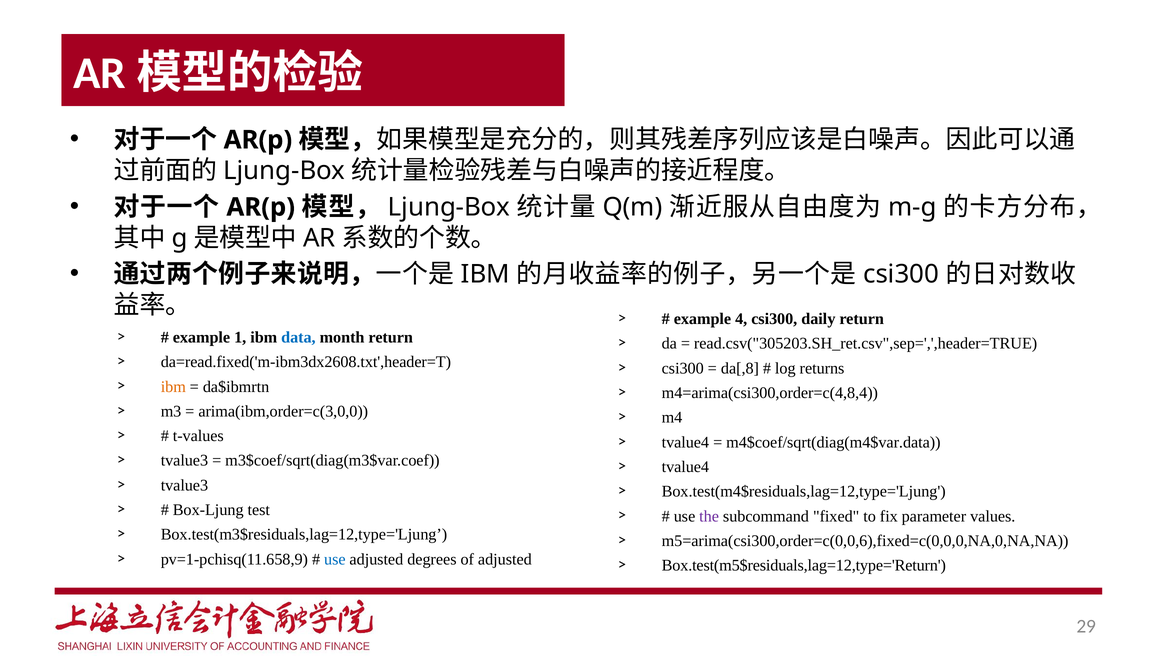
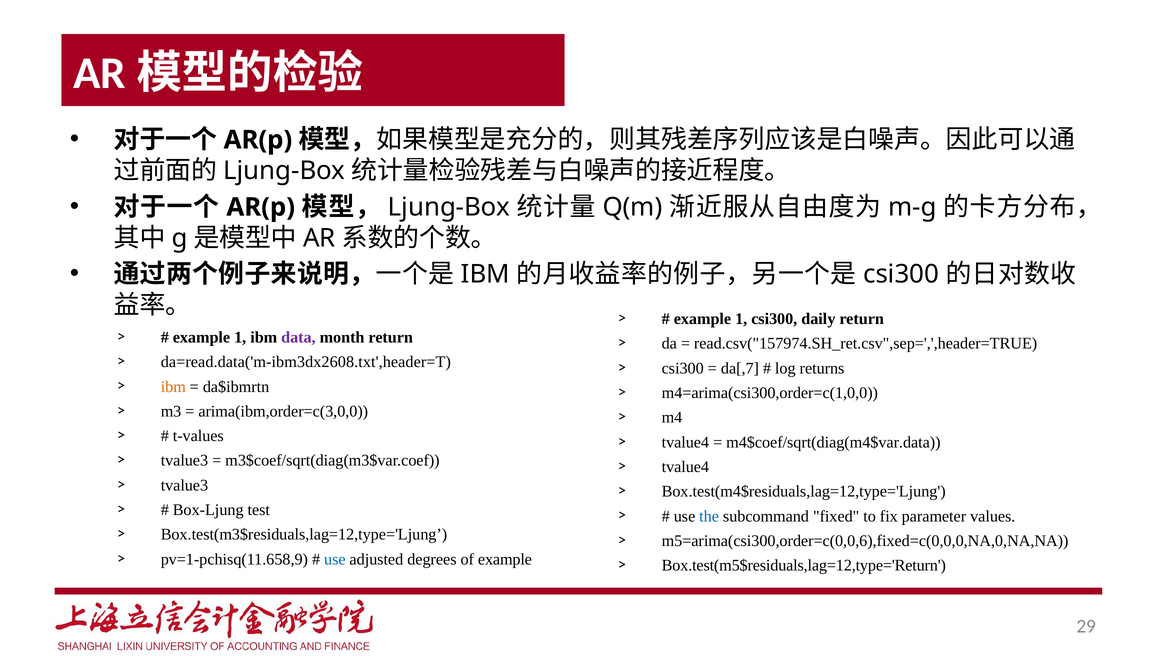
4 at (741, 319): 4 -> 1
data colour: blue -> purple
read.csv("305203.SH_ret.csv",sep=',',header=TRUE: read.csv("305203.SH_ret.csv",sep=',',header=TRUE -> read.csv("157974.SH_ret.csv",sep=',',header=TRUE
da=read.fixed('m-ibm3dx2608.txt',header=T: da=read.fixed('m-ibm3dx2608.txt',header=T -> da=read.data('m-ibm3dx2608.txt',header=T
da[,8: da[,8 -> da[,7
m4=arima(csi300,order=c(4,8,4: m4=arima(csi300,order=c(4,8,4 -> m4=arima(csi300,order=c(1,0,0
the colour: purple -> blue
of adjusted: adjusted -> example
